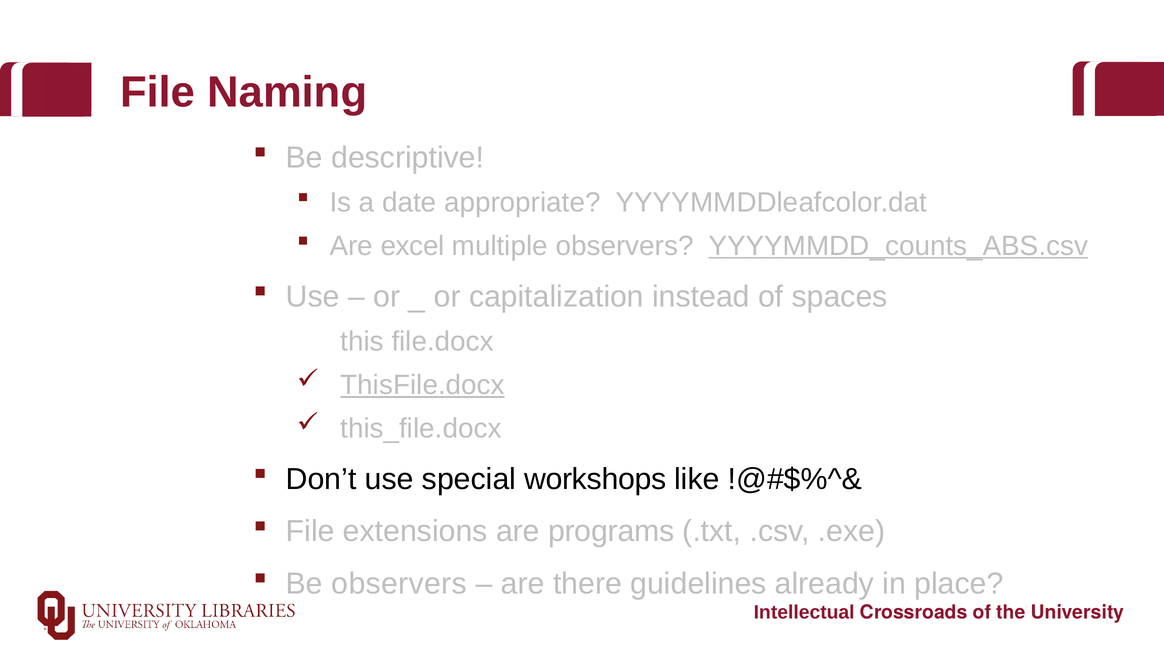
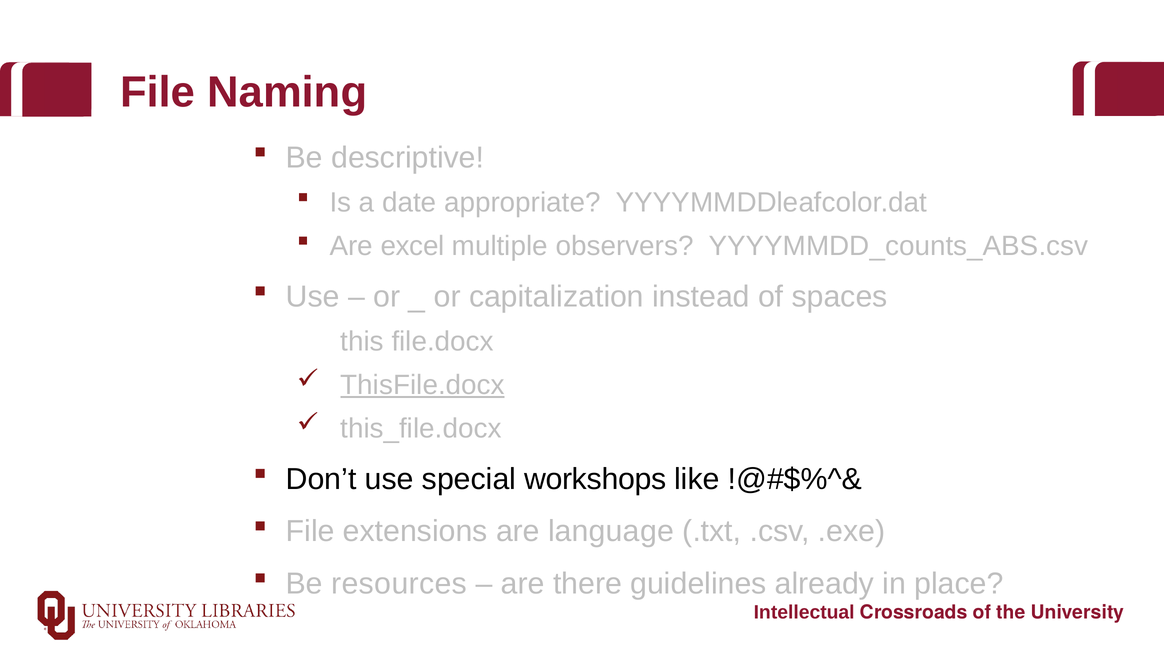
YYYYMMDD_counts_ABS.csv underline: present -> none
programs: programs -> language
Be observers: observers -> resources
